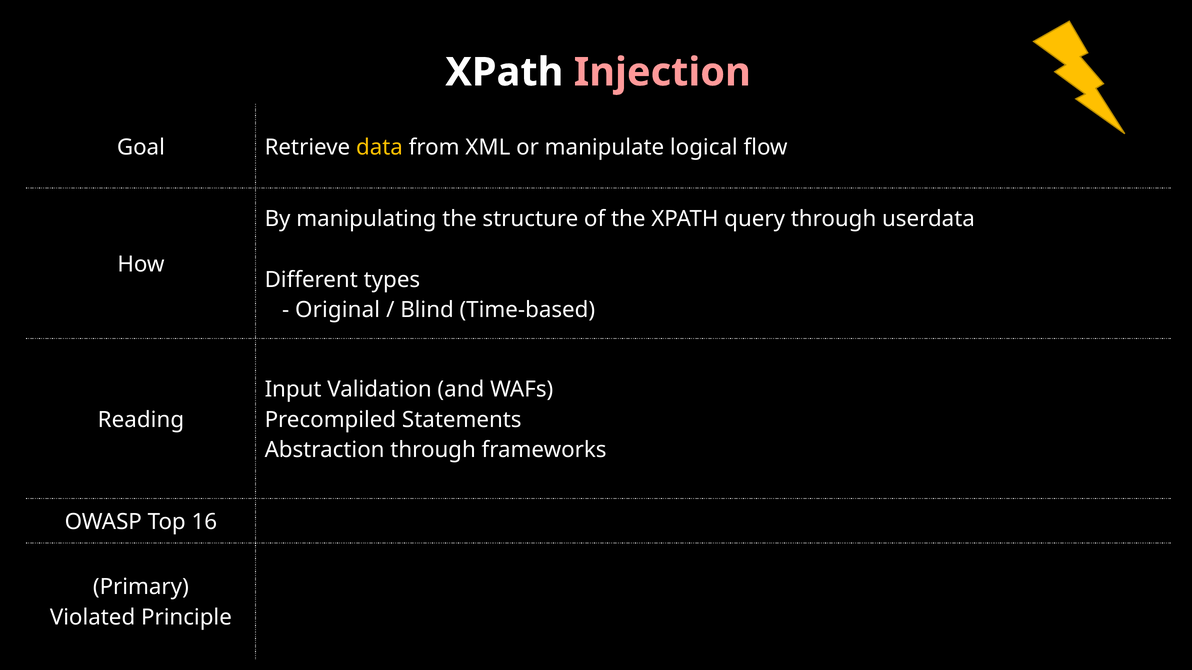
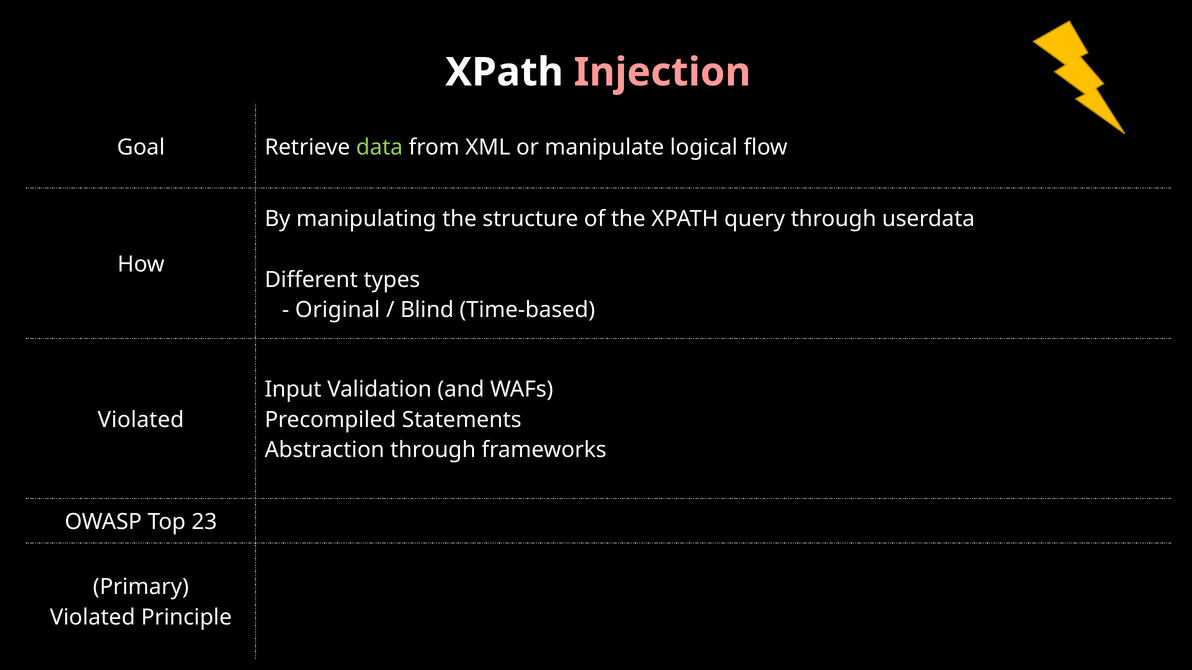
data colour: yellow -> light green
Reading at (141, 420): Reading -> Violated
16: 16 -> 23
